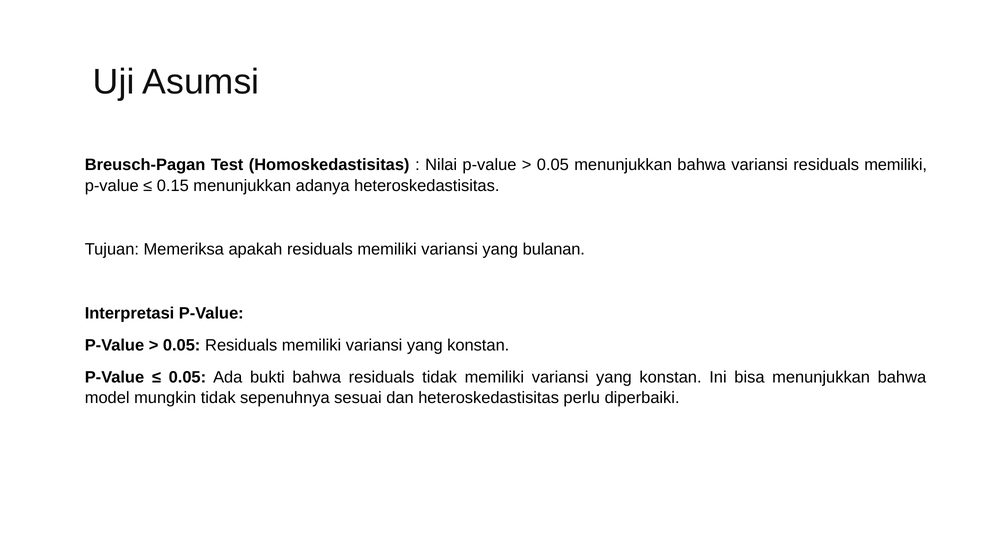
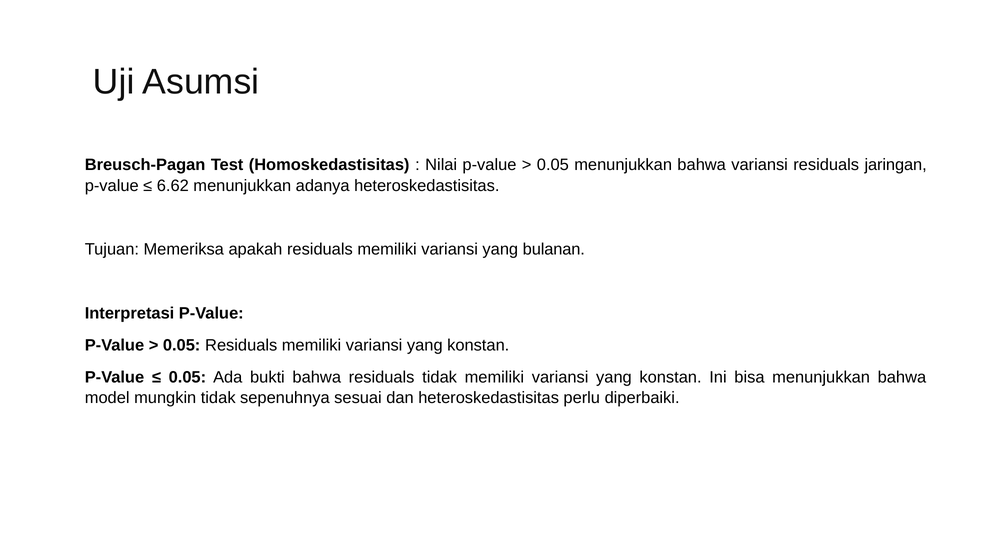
variansi residuals memiliki: memiliki -> jaringan
0.15: 0.15 -> 6.62
